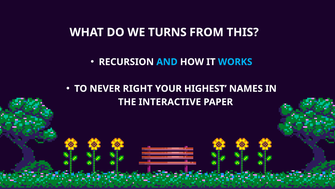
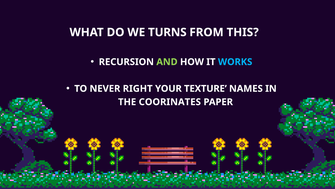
AND colour: light blue -> light green
HIGHEST: HIGHEST -> TEXTURE
INTERACTIVE: INTERACTIVE -> COORINATES
